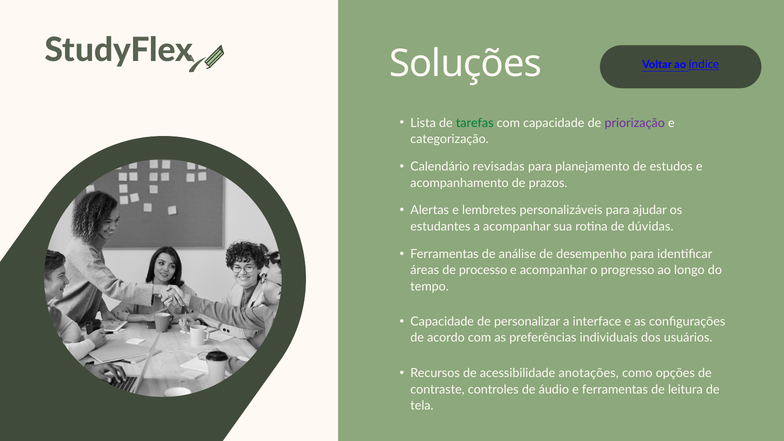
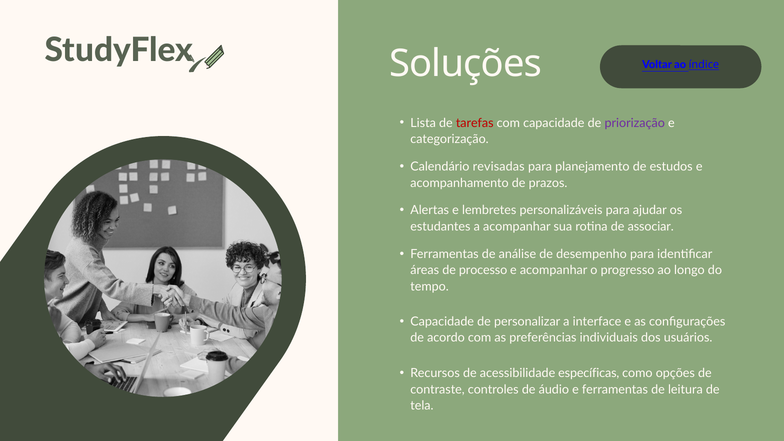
tarefas colour: green -> red
dúvidas: dúvidas -> associar
anotações: anotações -> específicas
